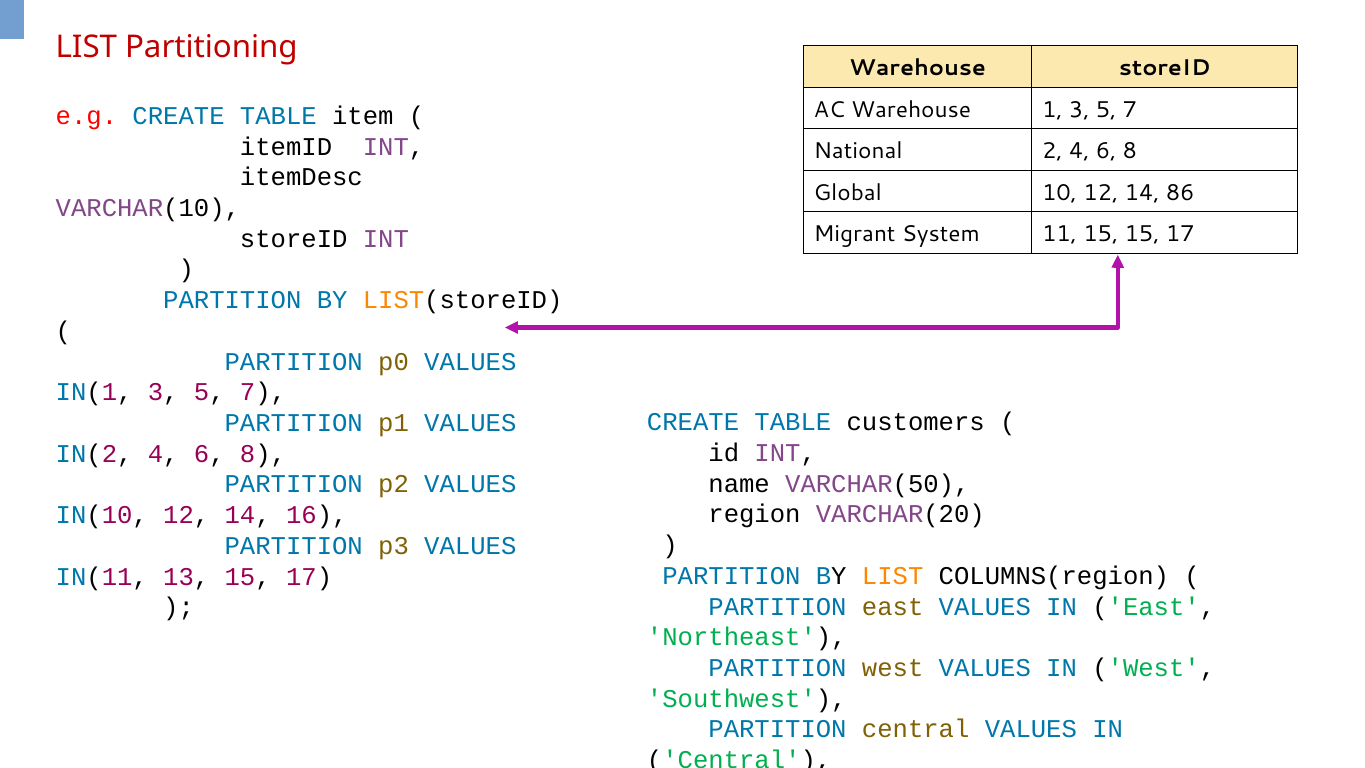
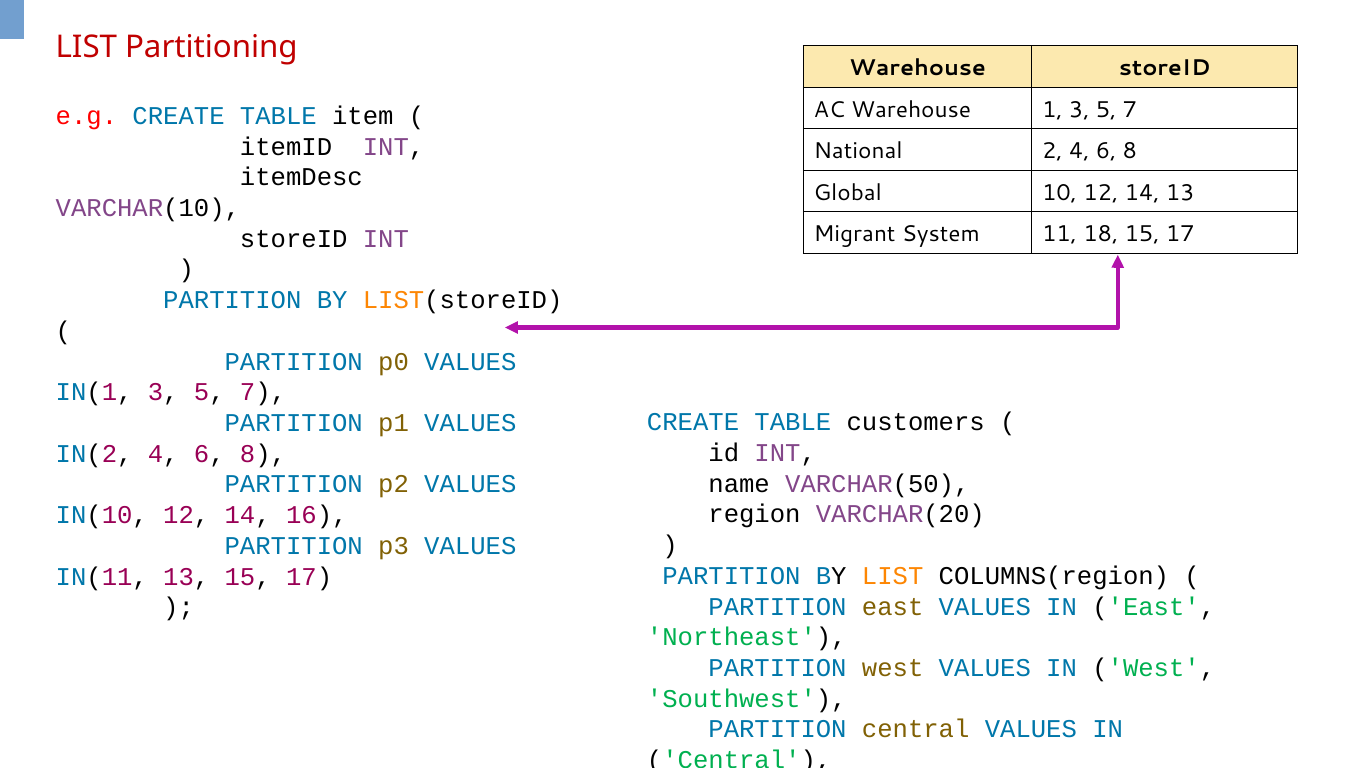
14 86: 86 -> 13
11 15: 15 -> 18
